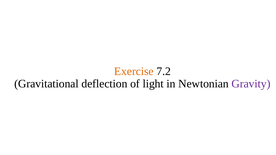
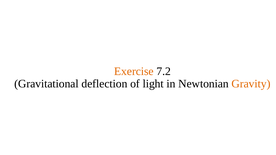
Gravity colour: purple -> orange
